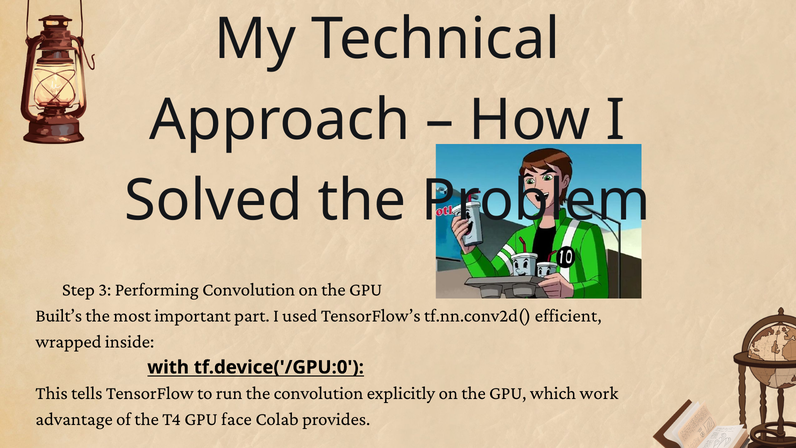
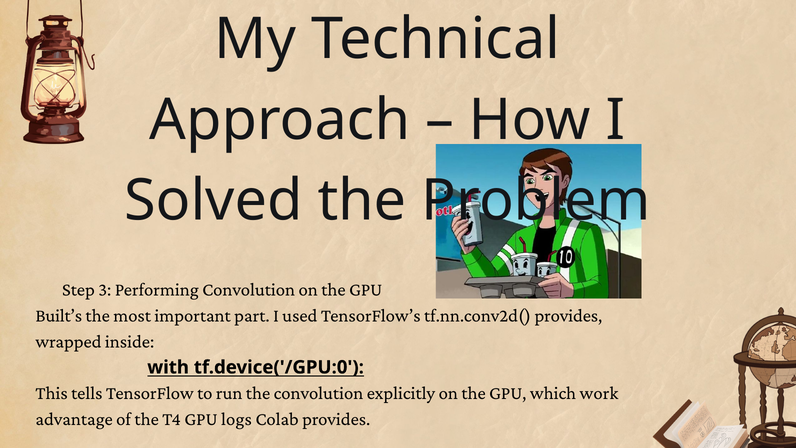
tf.nn.conv2d( efficient: efficient -> provides
face: face -> logs
